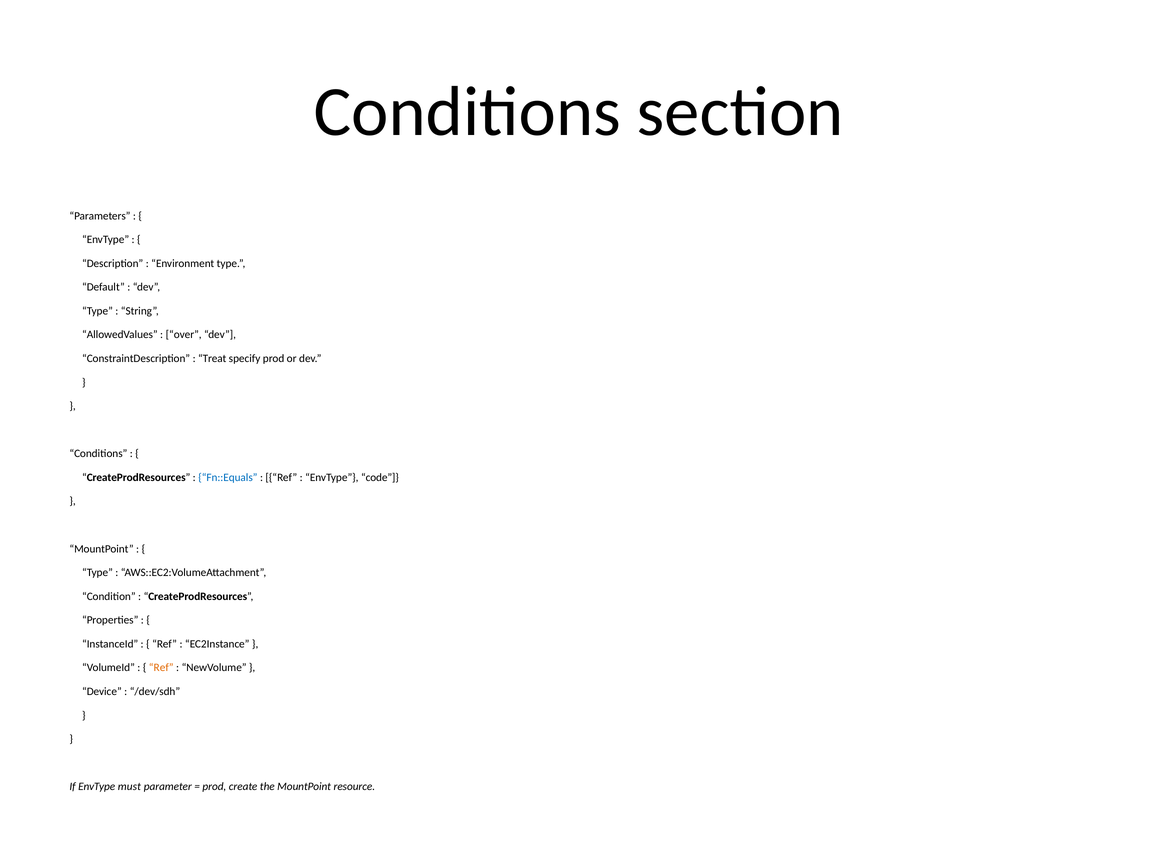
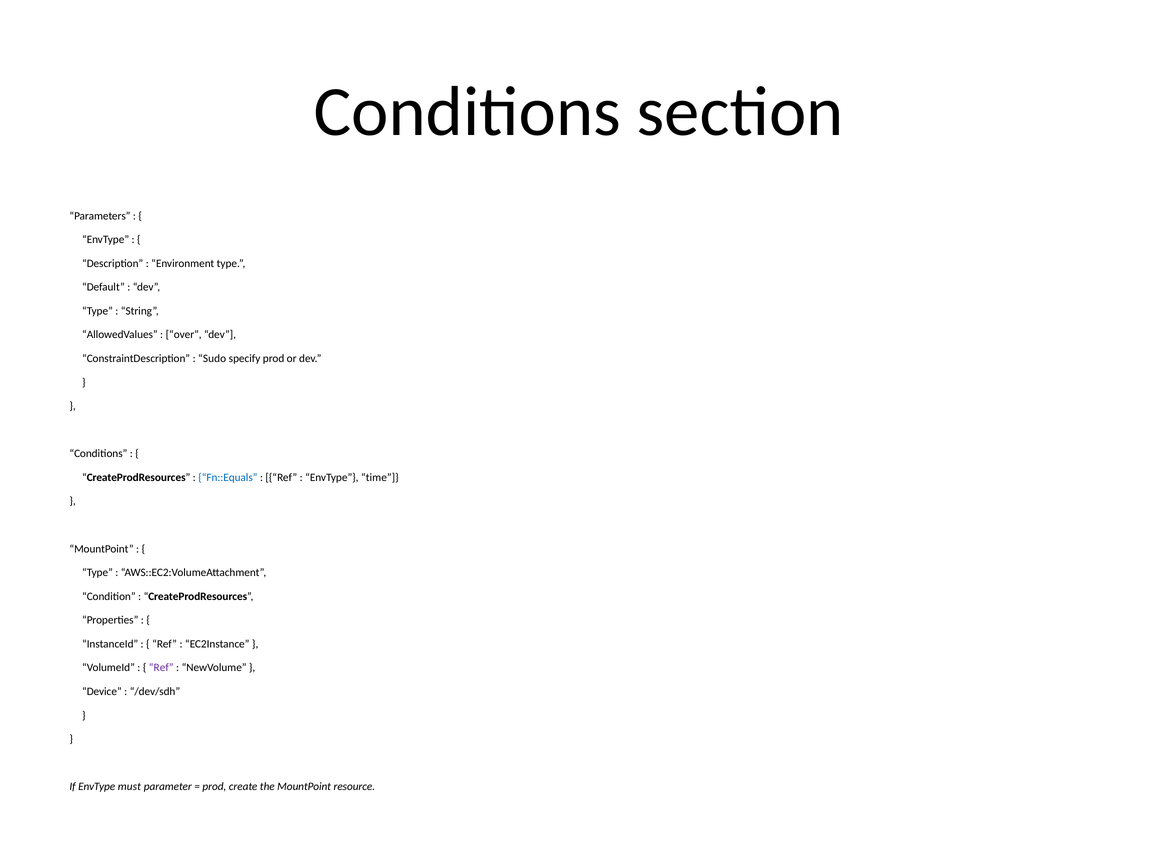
Treat: Treat -> Sudo
code: code -> time
Ref at (161, 668) colour: orange -> purple
